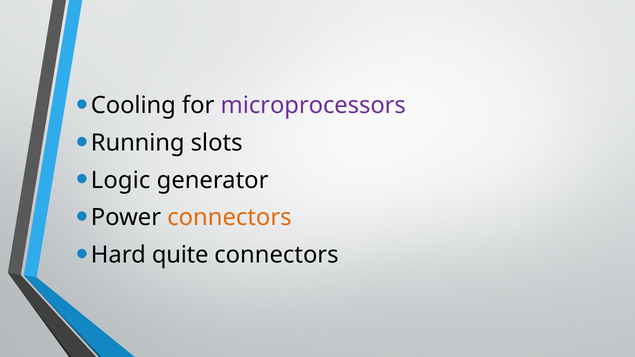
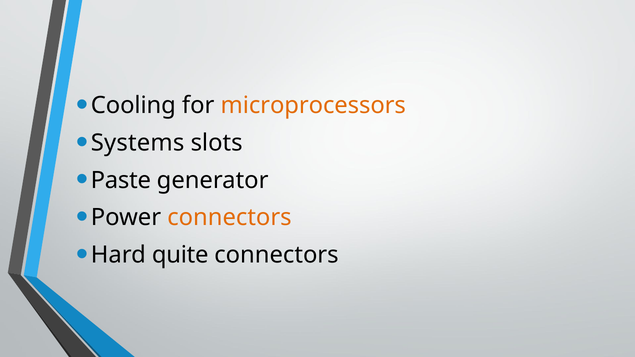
microprocessors colour: purple -> orange
Running: Running -> Systems
Logic: Logic -> Paste
